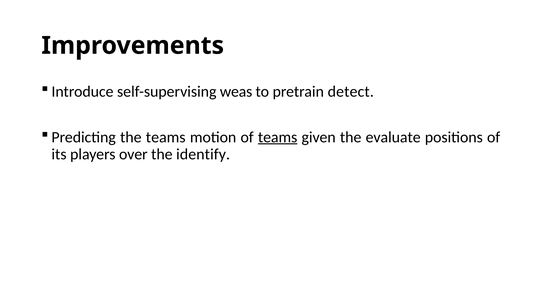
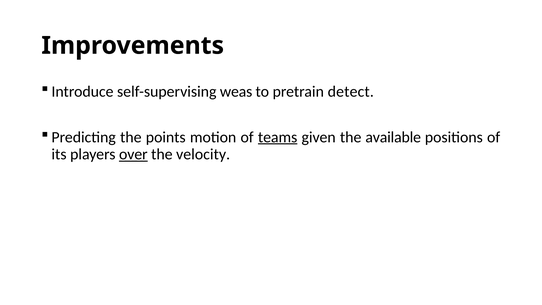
the teams: teams -> points
evaluate: evaluate -> available
over underline: none -> present
identify: identify -> velocity
